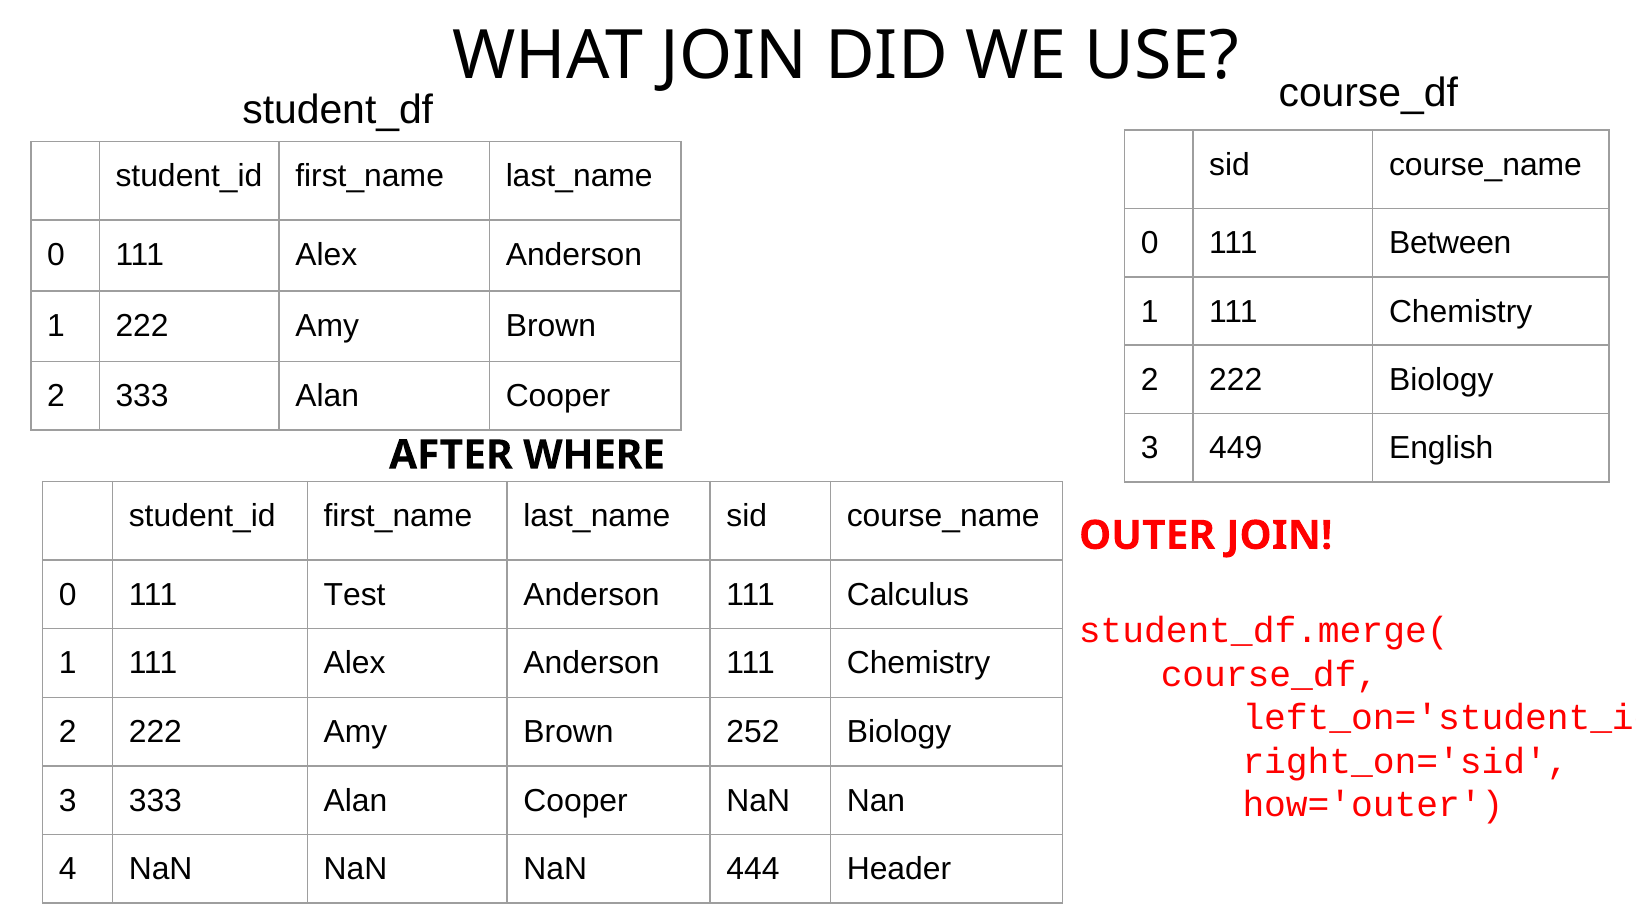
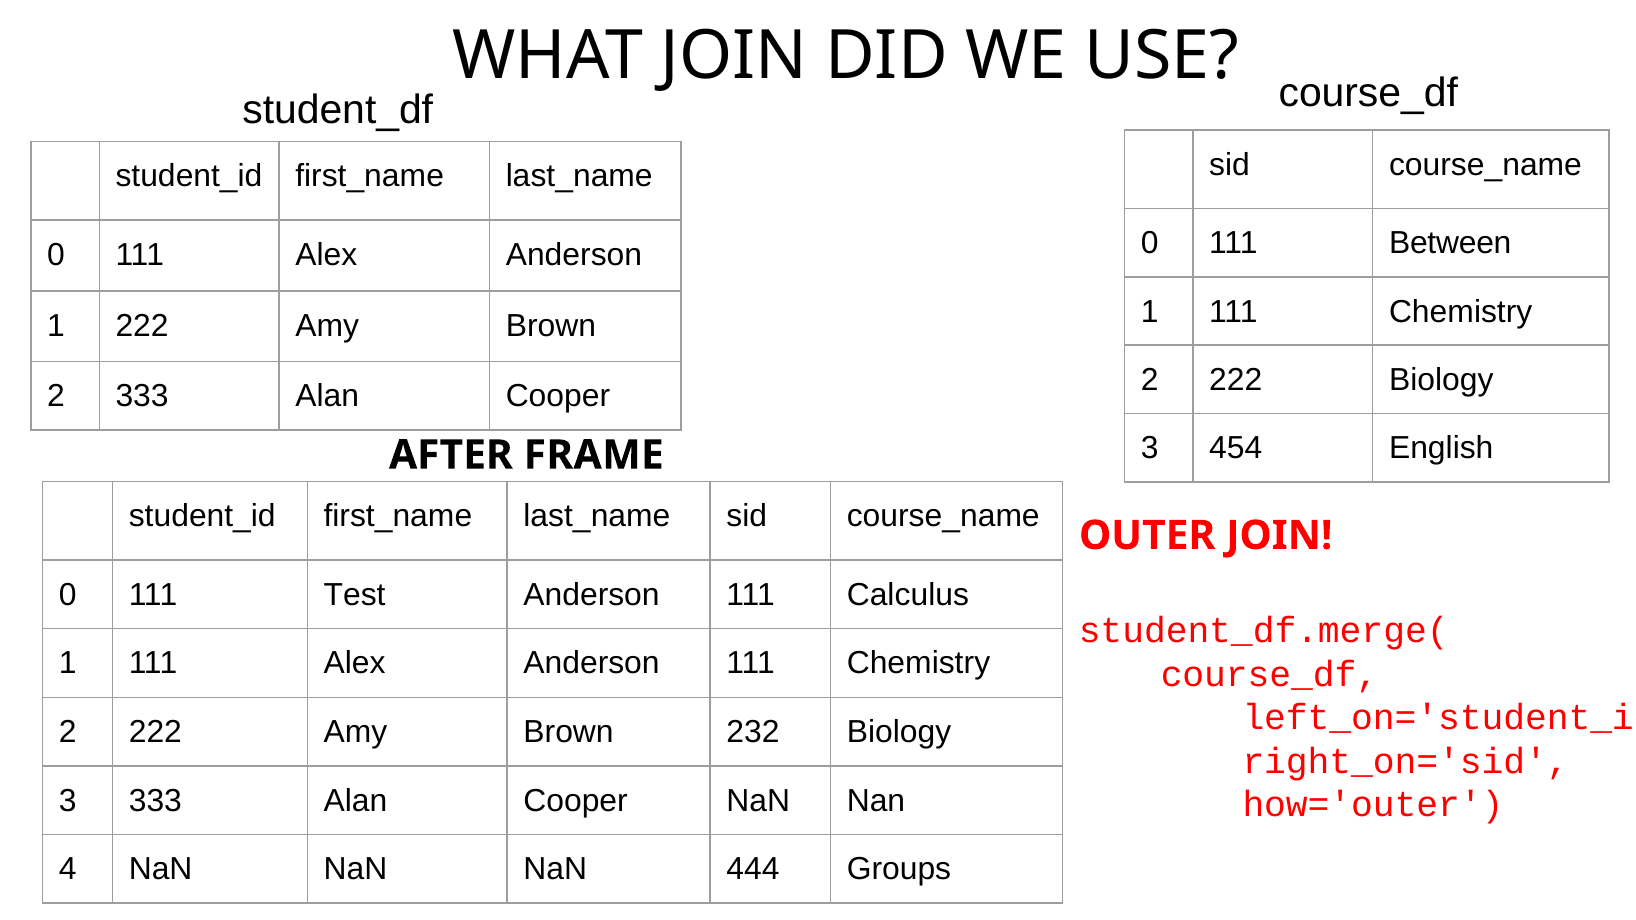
449: 449 -> 454
WHERE: WHERE -> FRAME
252: 252 -> 232
Header: Header -> Groups
